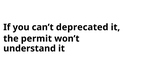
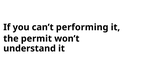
deprecated: deprecated -> performing
